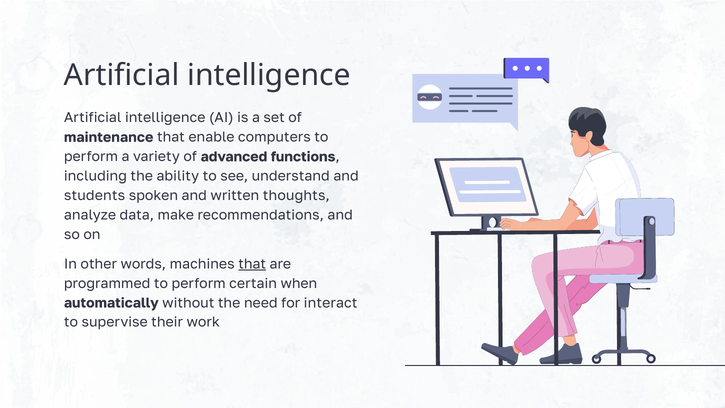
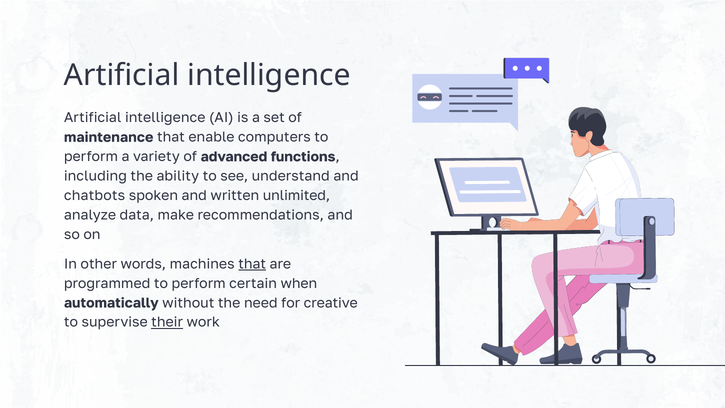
students: students -> chatbots
thoughts: thoughts -> unlimited
interact: interact -> creative
their underline: none -> present
